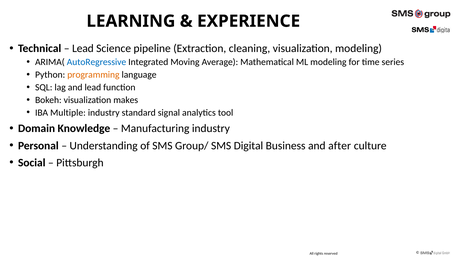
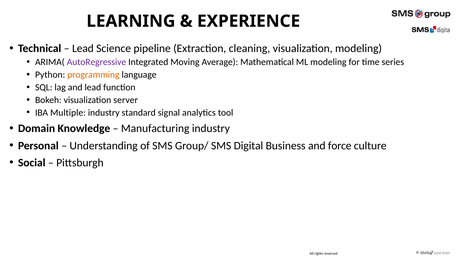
AutoRegressive colour: blue -> purple
makes: makes -> server
after: after -> force
